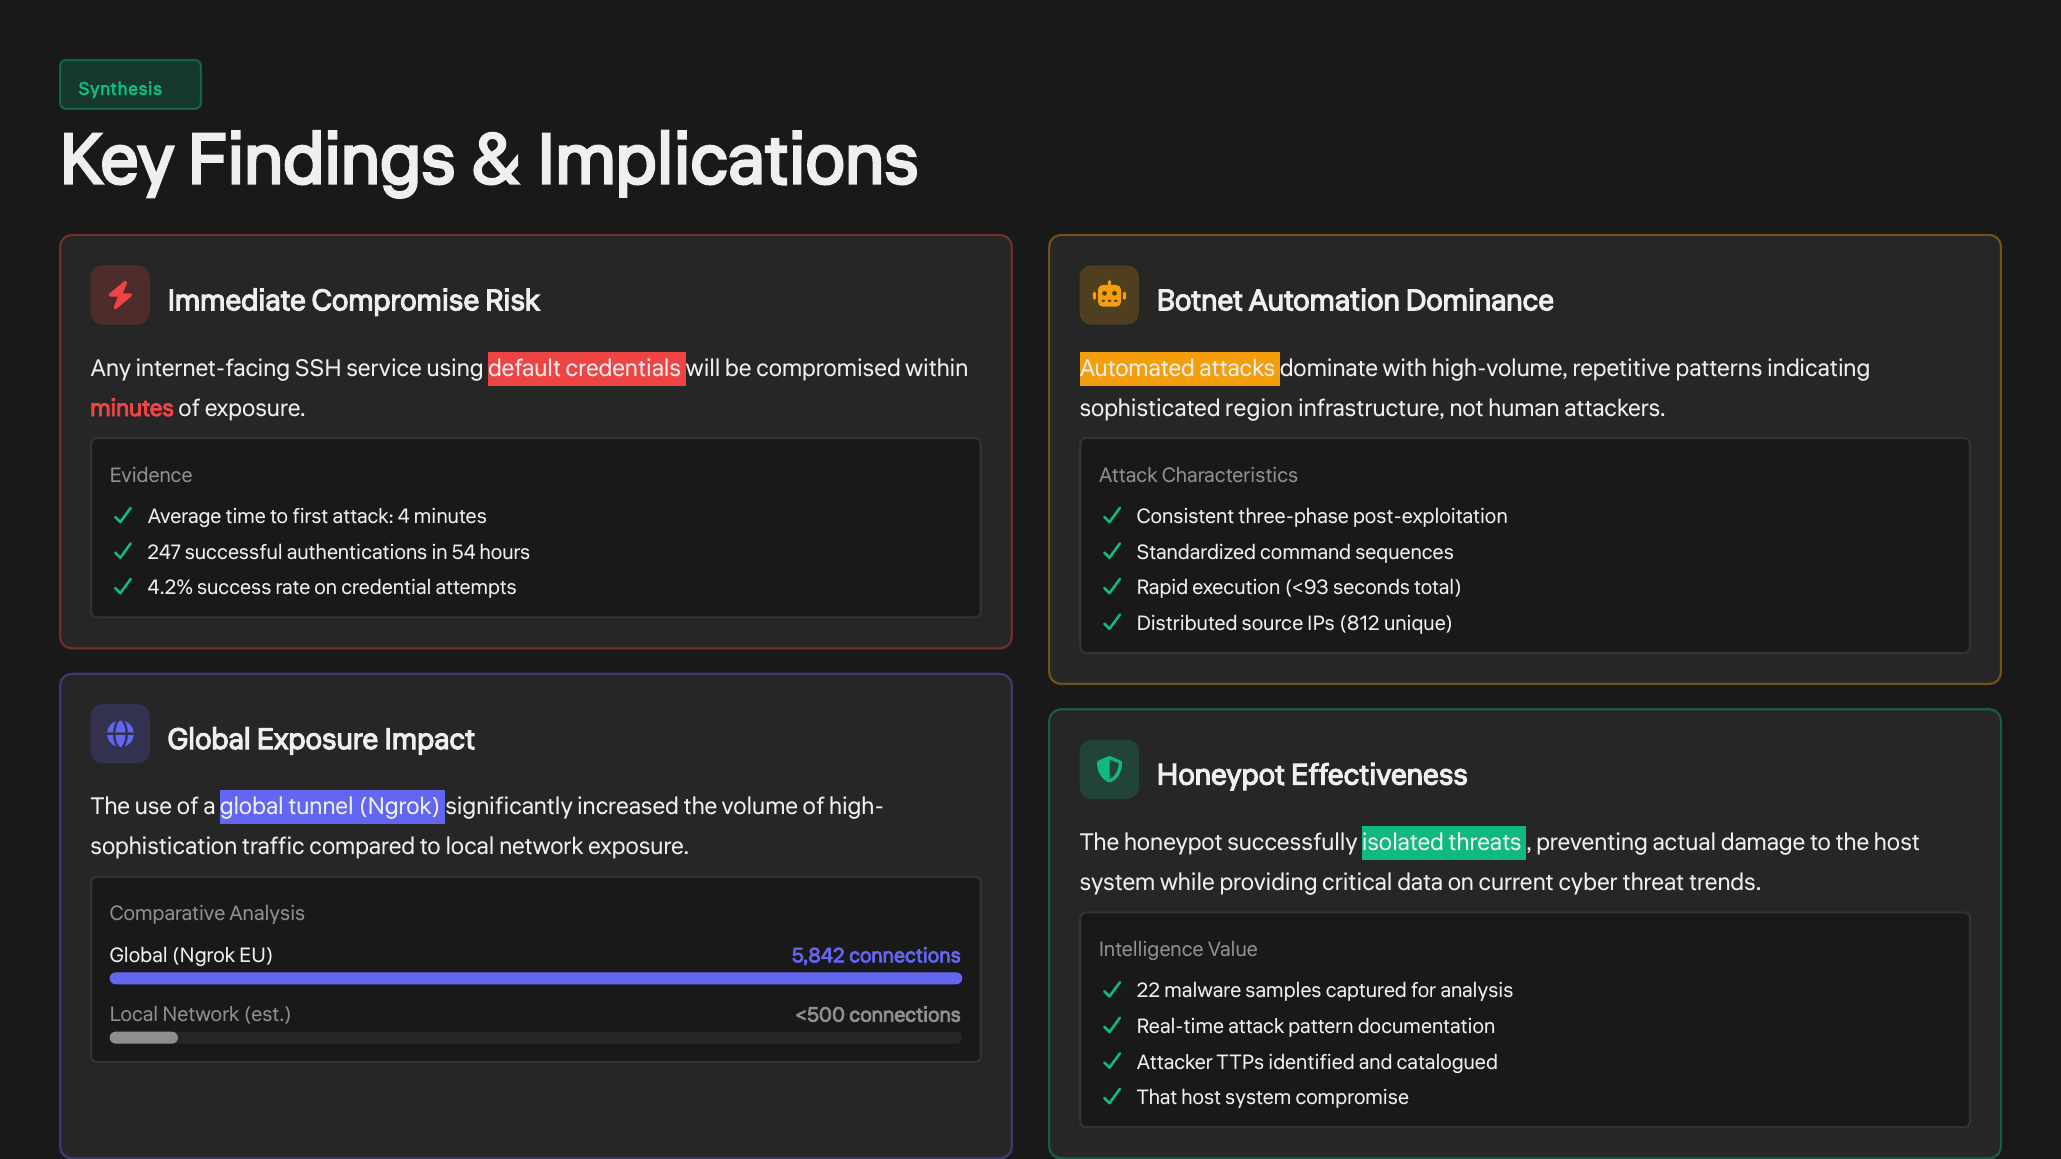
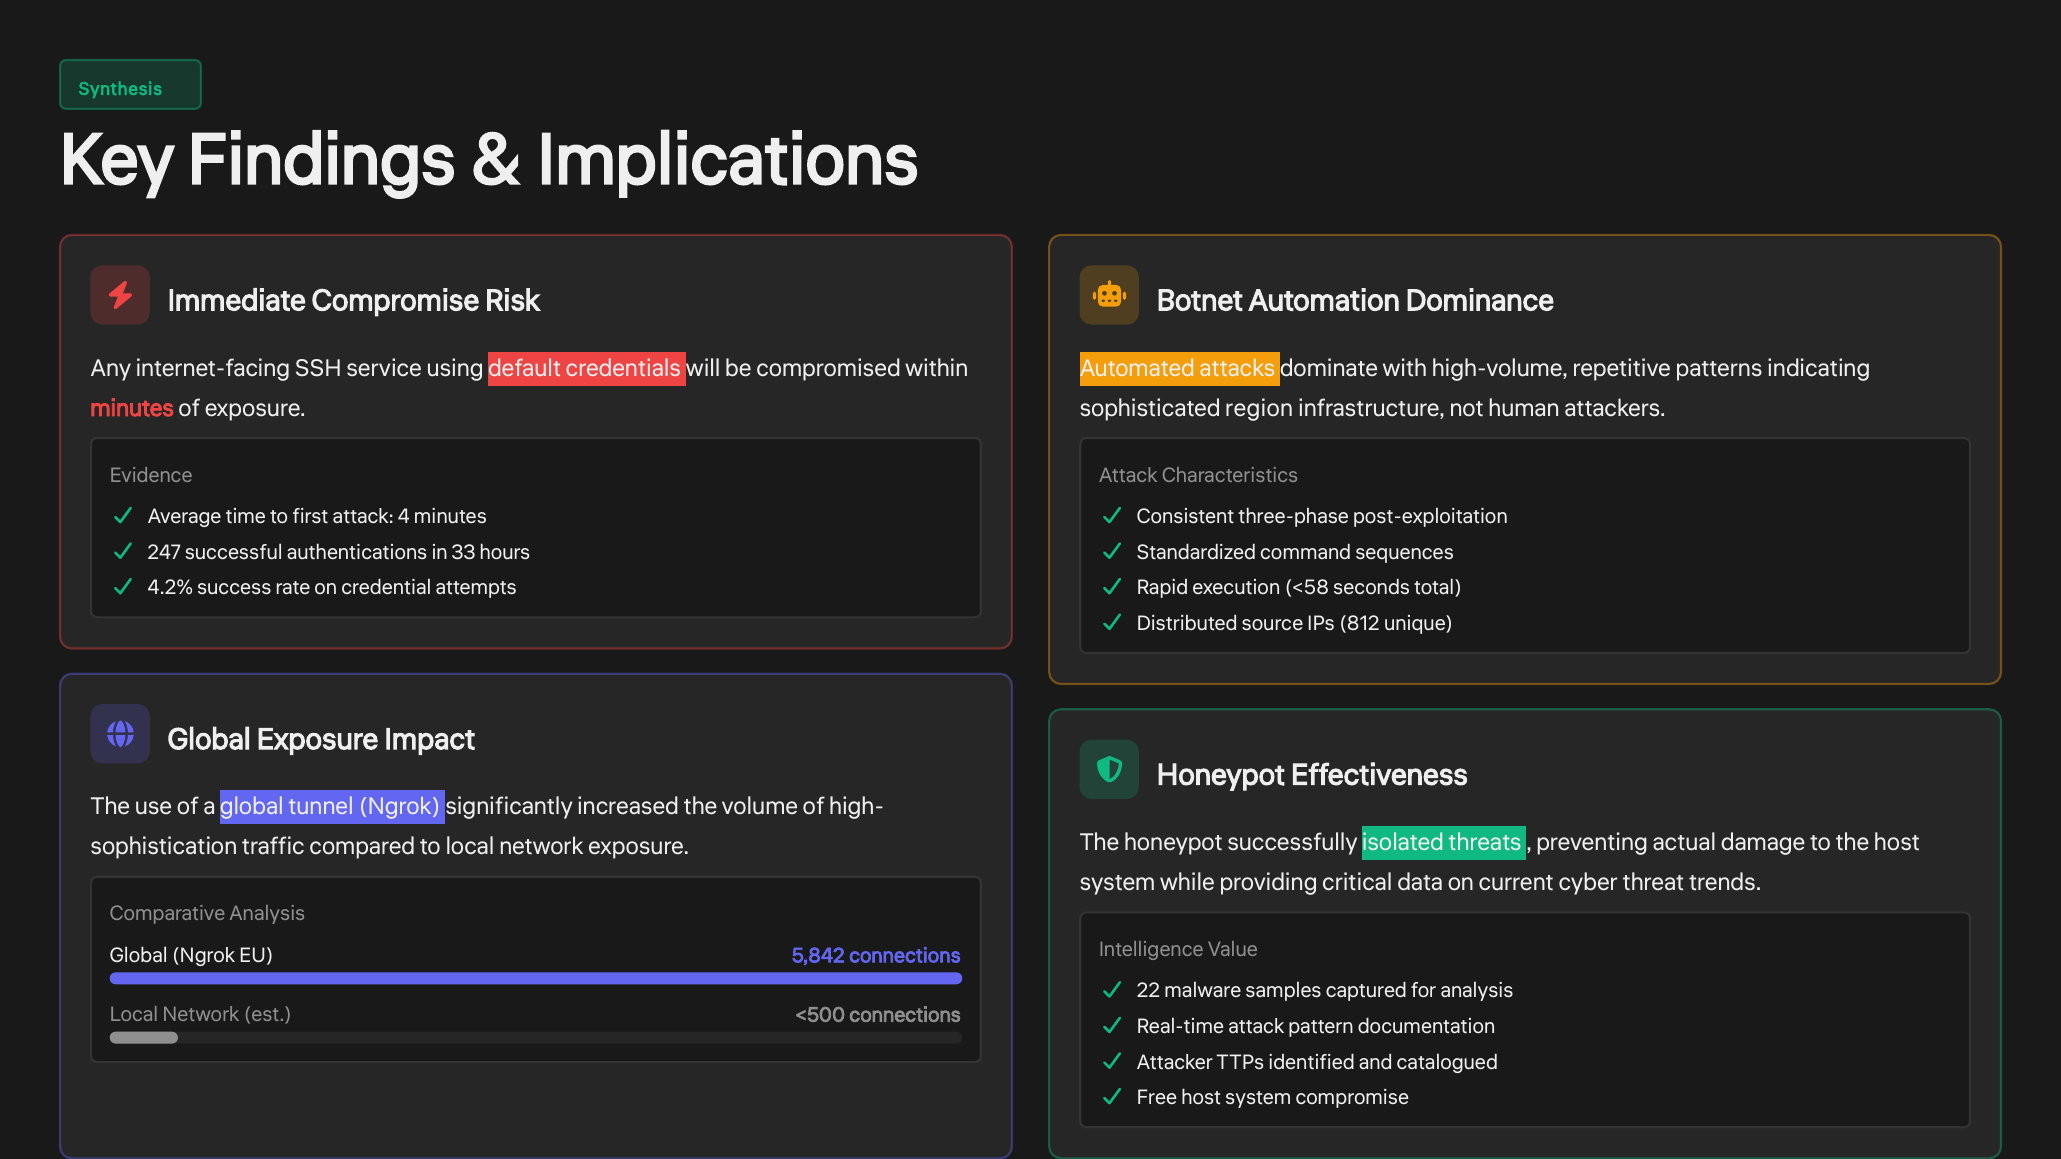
54: 54 -> 33
<93: <93 -> <58
That: That -> Free
